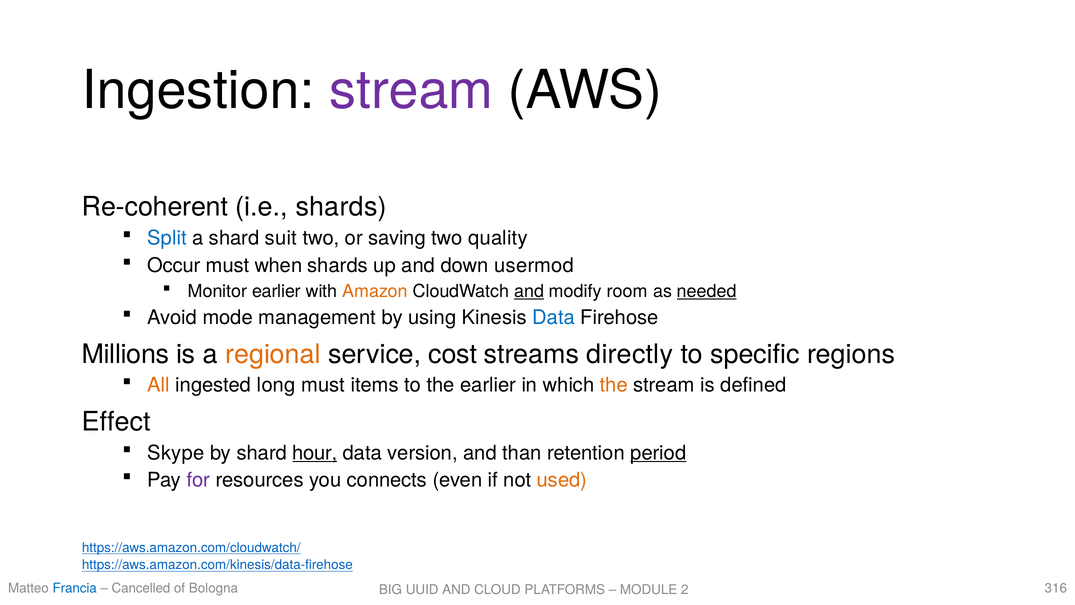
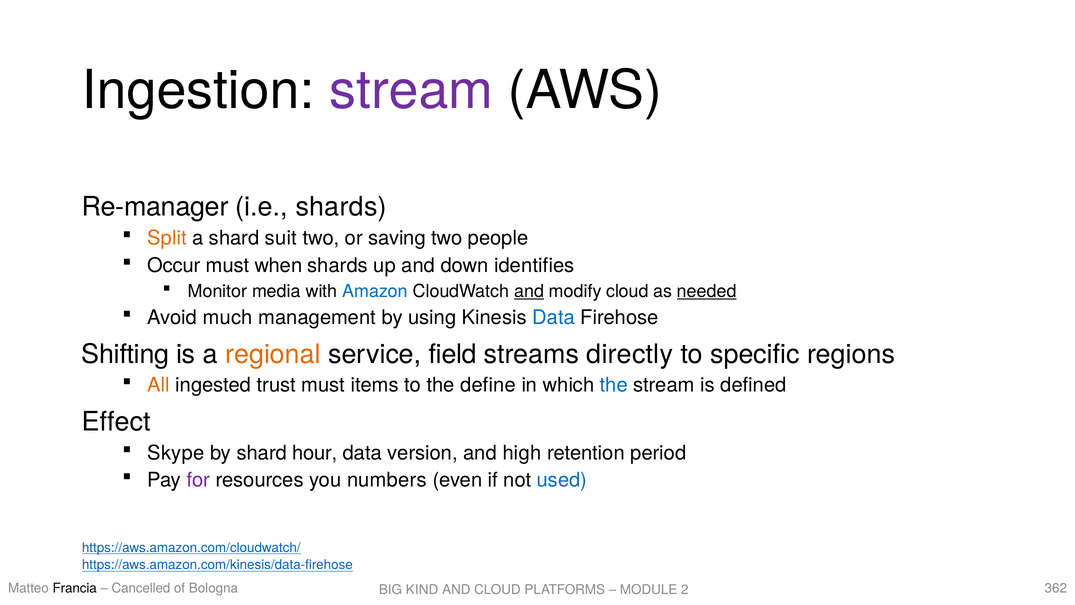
Re-coherent: Re-coherent -> Re-manager
Split colour: blue -> orange
quality: quality -> people
usermod: usermod -> identifies
Monitor earlier: earlier -> media
Amazon colour: orange -> blue
modify room: room -> cloud
mode: mode -> much
Millions: Millions -> Shifting
cost: cost -> field
long: long -> trust
the earlier: earlier -> define
the at (614, 385) colour: orange -> blue
hour underline: present -> none
than: than -> high
period underline: present -> none
connects: connects -> numbers
used colour: orange -> blue
Francia colour: blue -> black
316: 316 -> 362
UUID: UUID -> KIND
